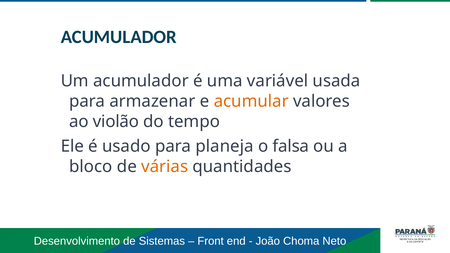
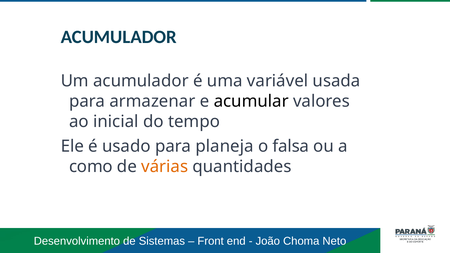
acumular colour: orange -> black
violão: violão -> inicial
bloco: bloco -> como
